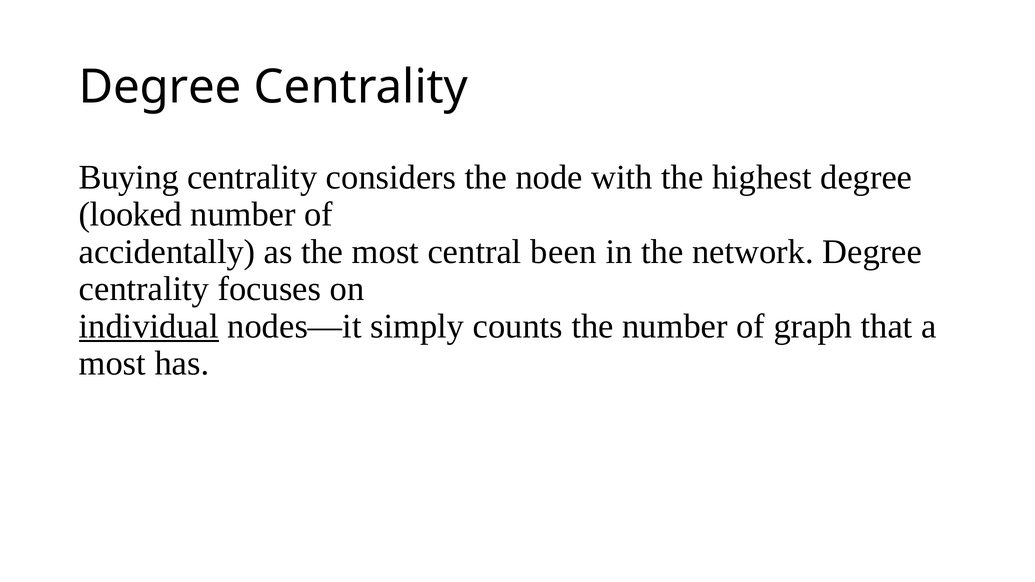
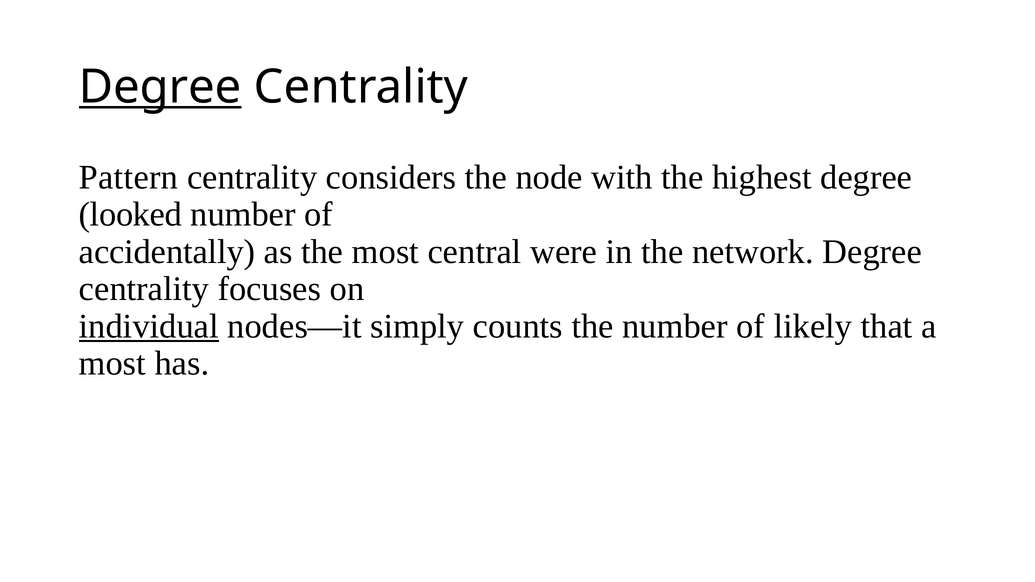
Degree at (160, 87) underline: none -> present
Buying: Buying -> Pattern
been: been -> were
graph: graph -> likely
